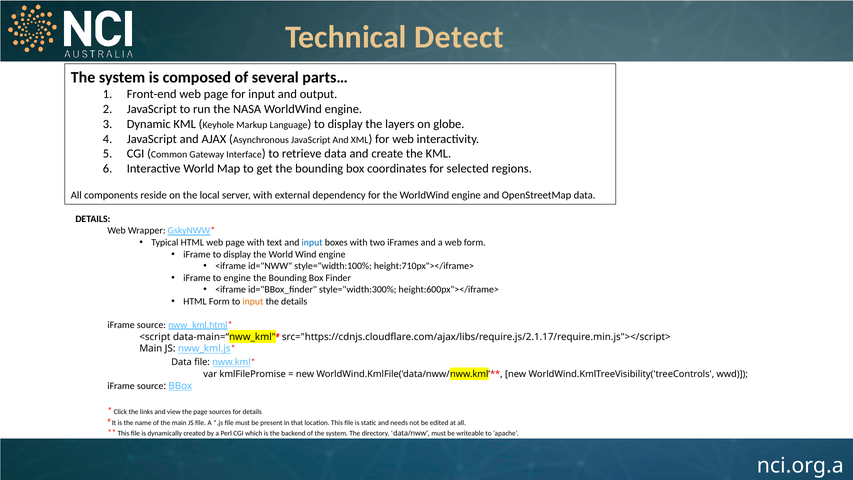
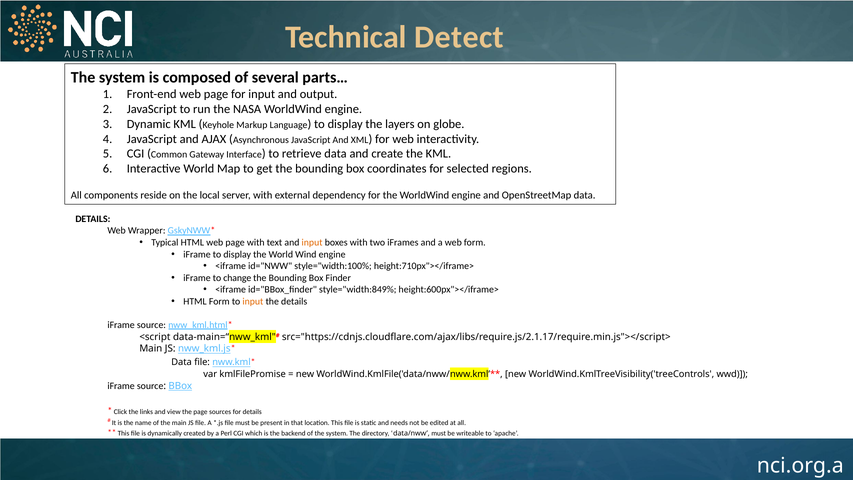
input at (312, 243) colour: blue -> orange
to engine: engine -> change
style="width:300%: style="width:300% -> style="width:849%
